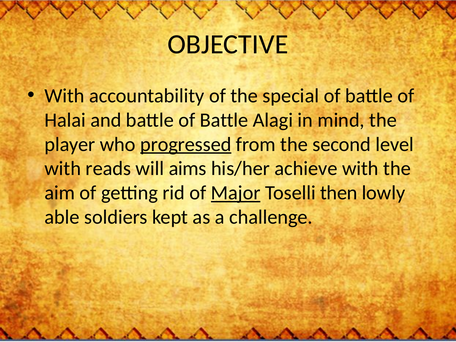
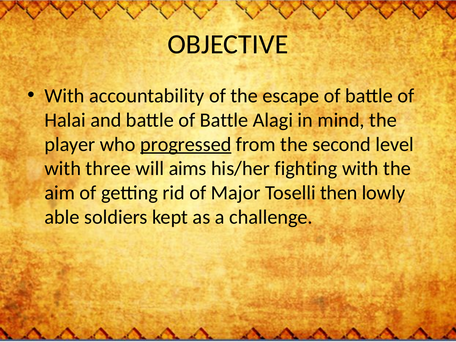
special: special -> escape
reads: reads -> three
achieve: achieve -> fighting
Major underline: present -> none
